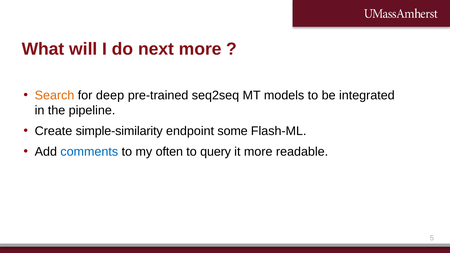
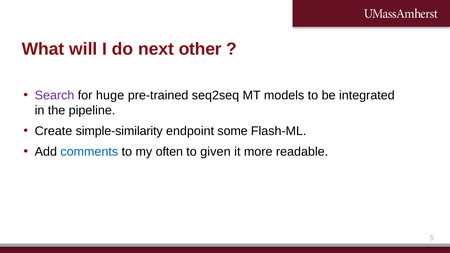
next more: more -> other
Search colour: orange -> purple
deep: deep -> huge
query: query -> given
